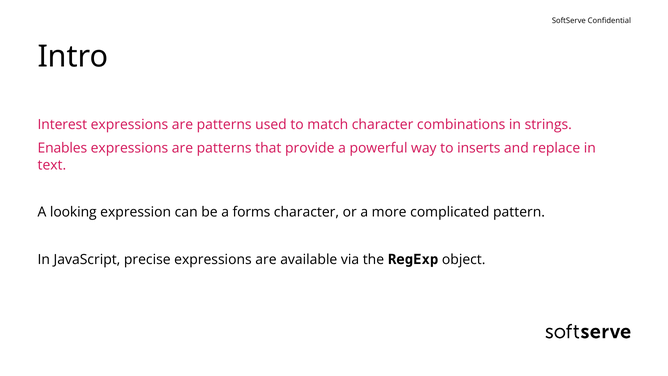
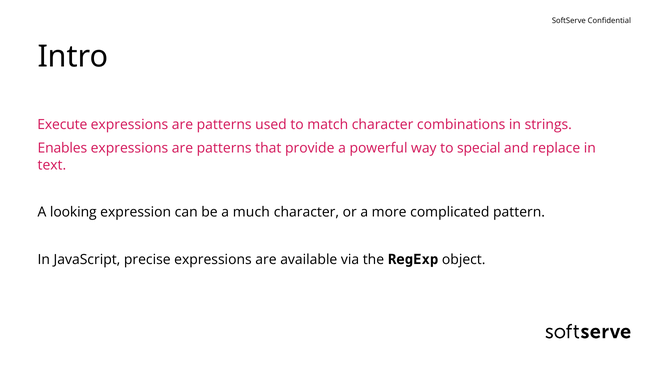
Interest: Interest -> Execute
inserts: inserts -> special
forms: forms -> much
